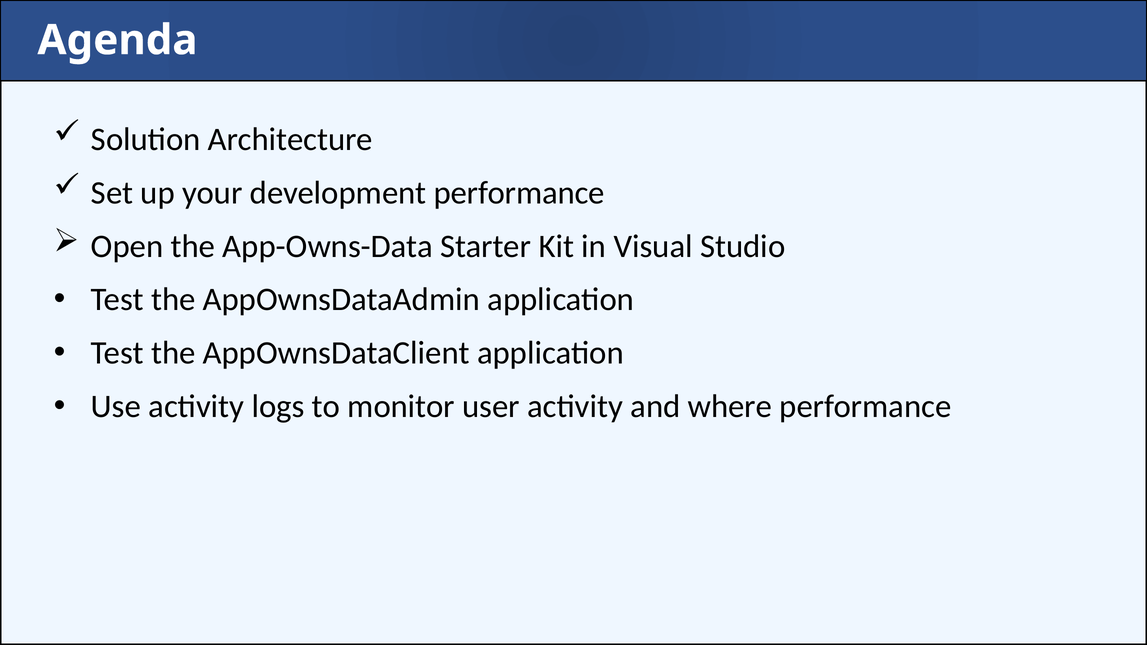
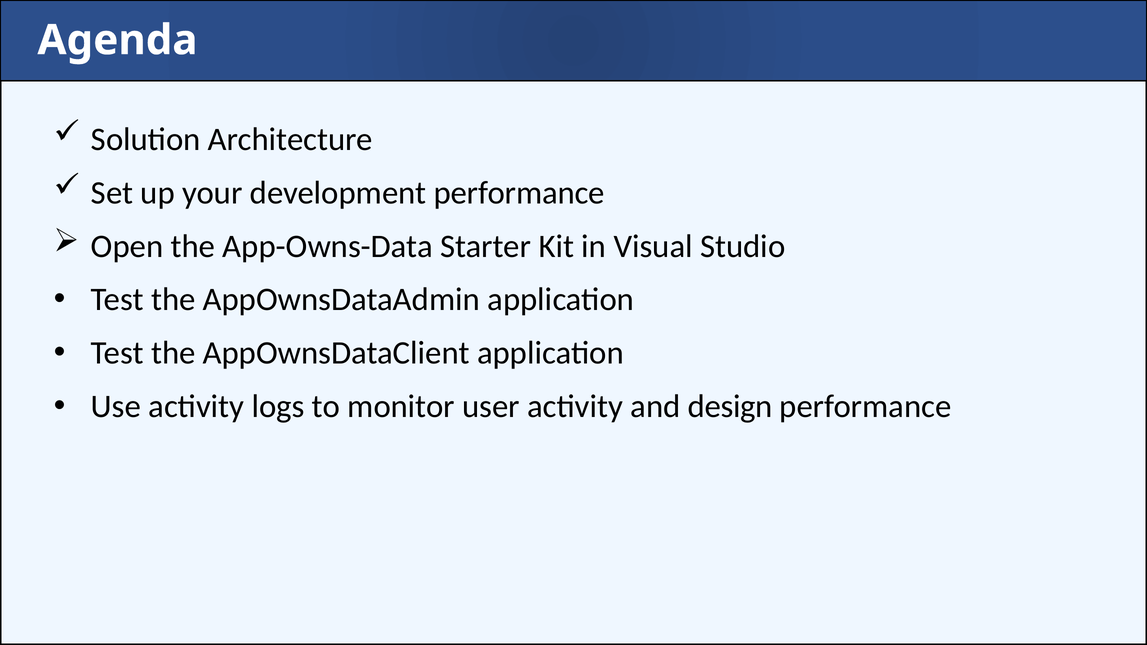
where: where -> design
